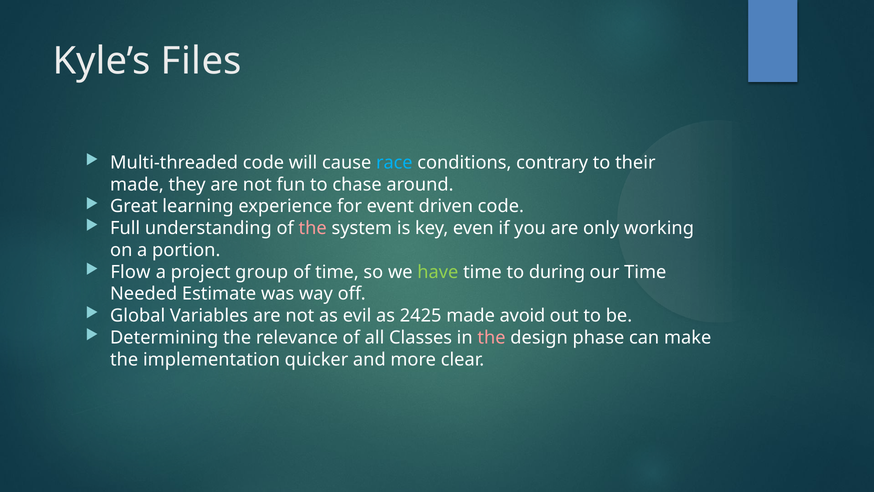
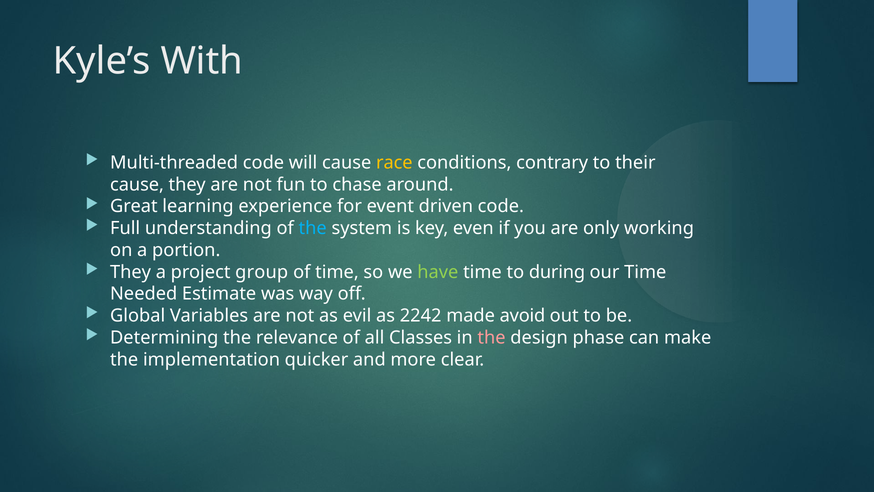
Files: Files -> With
race colour: light blue -> yellow
made at (137, 184): made -> cause
the at (313, 228) colour: pink -> light blue
Flow at (130, 272): Flow -> They
2425: 2425 -> 2242
